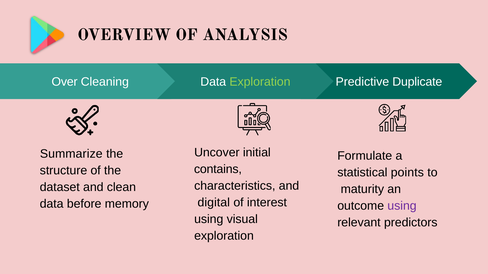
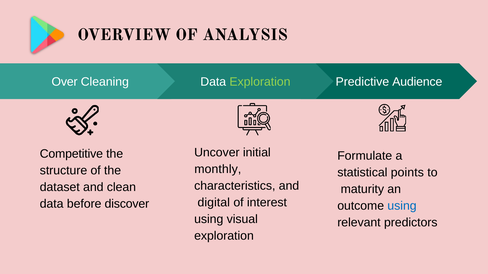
Duplicate: Duplicate -> Audience
Summarize: Summarize -> Competitive
contains: contains -> monthly
memory: memory -> discover
using at (402, 206) colour: purple -> blue
